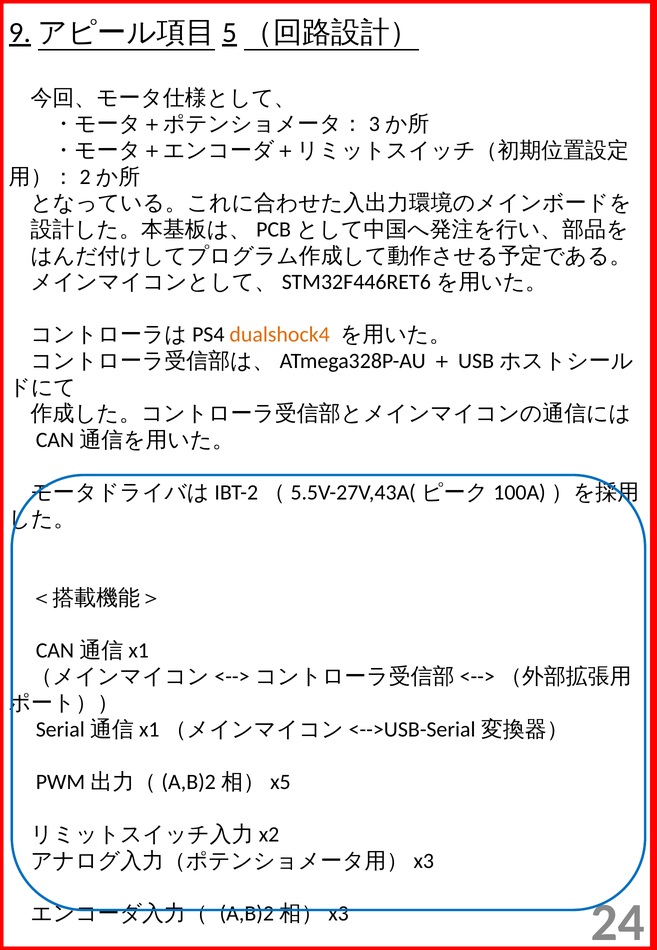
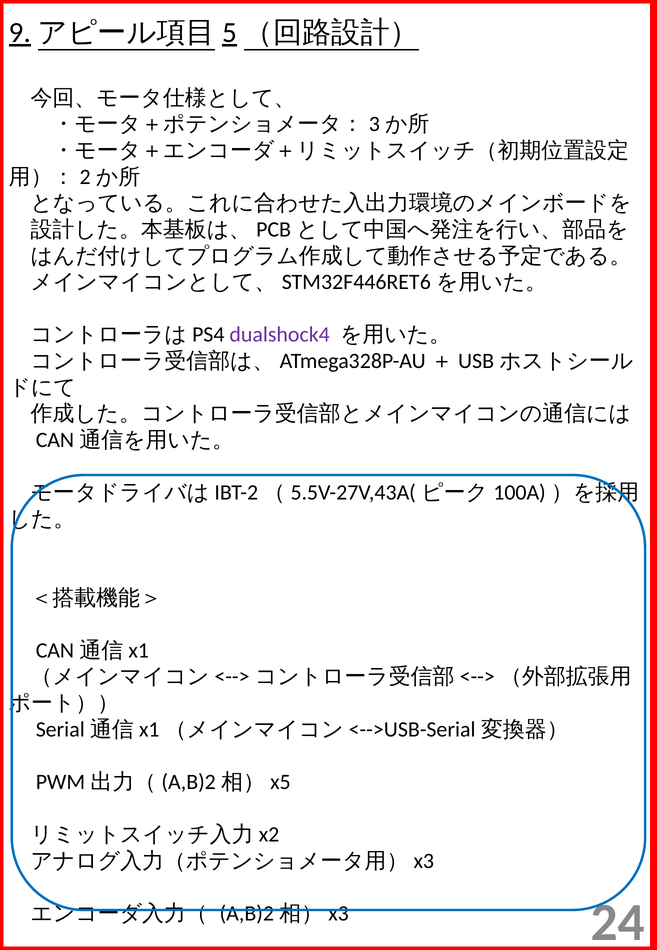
dualshock4 colour: orange -> purple
